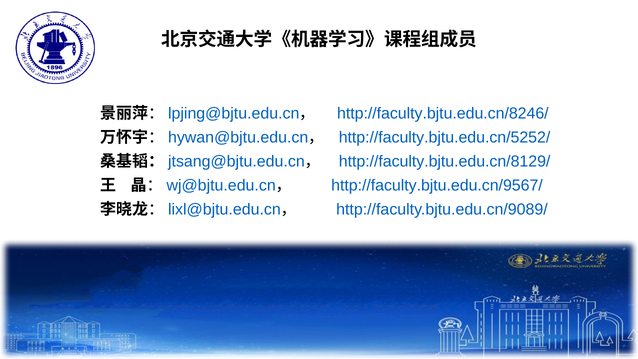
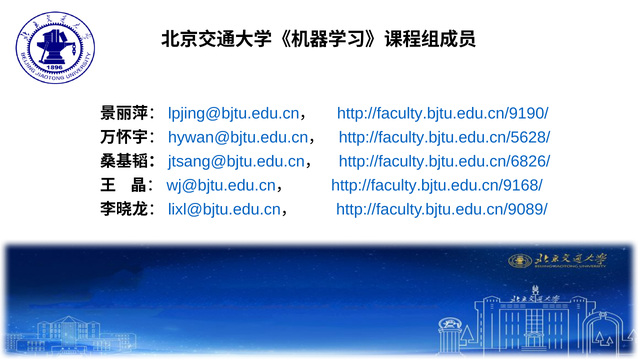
http://faculty.bjtu.edu.cn/8246/: http://faculty.bjtu.edu.cn/8246/ -> http://faculty.bjtu.edu.cn/9190/
http://faculty.bjtu.edu.cn/5252/: http://faculty.bjtu.edu.cn/5252/ -> http://faculty.bjtu.edu.cn/5628/
http://faculty.bjtu.edu.cn/8129/: http://faculty.bjtu.edu.cn/8129/ -> http://faculty.bjtu.edu.cn/6826/
http://faculty.bjtu.edu.cn/9567/: http://faculty.bjtu.edu.cn/9567/ -> http://faculty.bjtu.edu.cn/9168/
